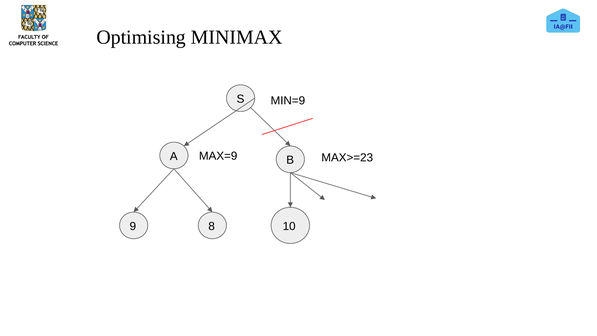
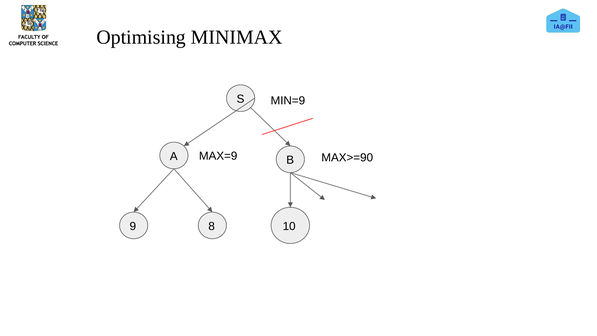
MAX>=23: MAX>=23 -> MAX>=90
